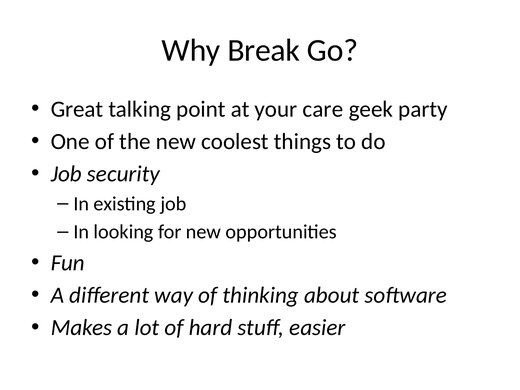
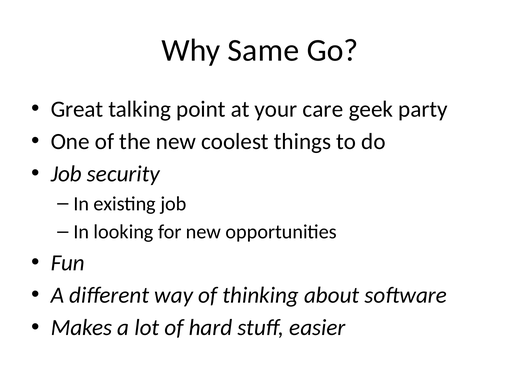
Break: Break -> Same
